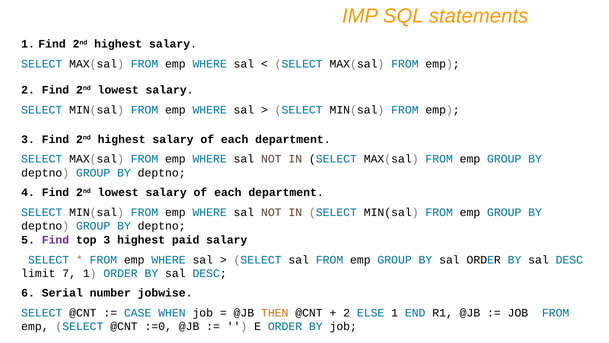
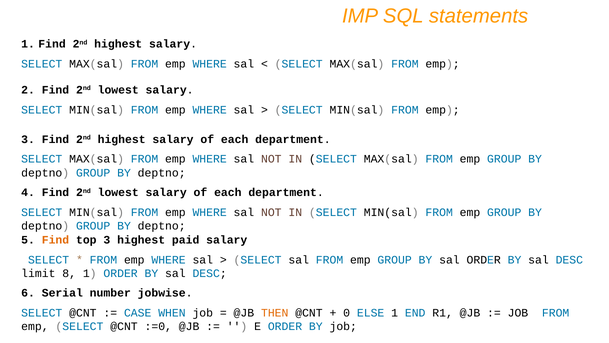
Find at (55, 240) colour: purple -> orange
7: 7 -> 8
2 at (347, 312): 2 -> 0
